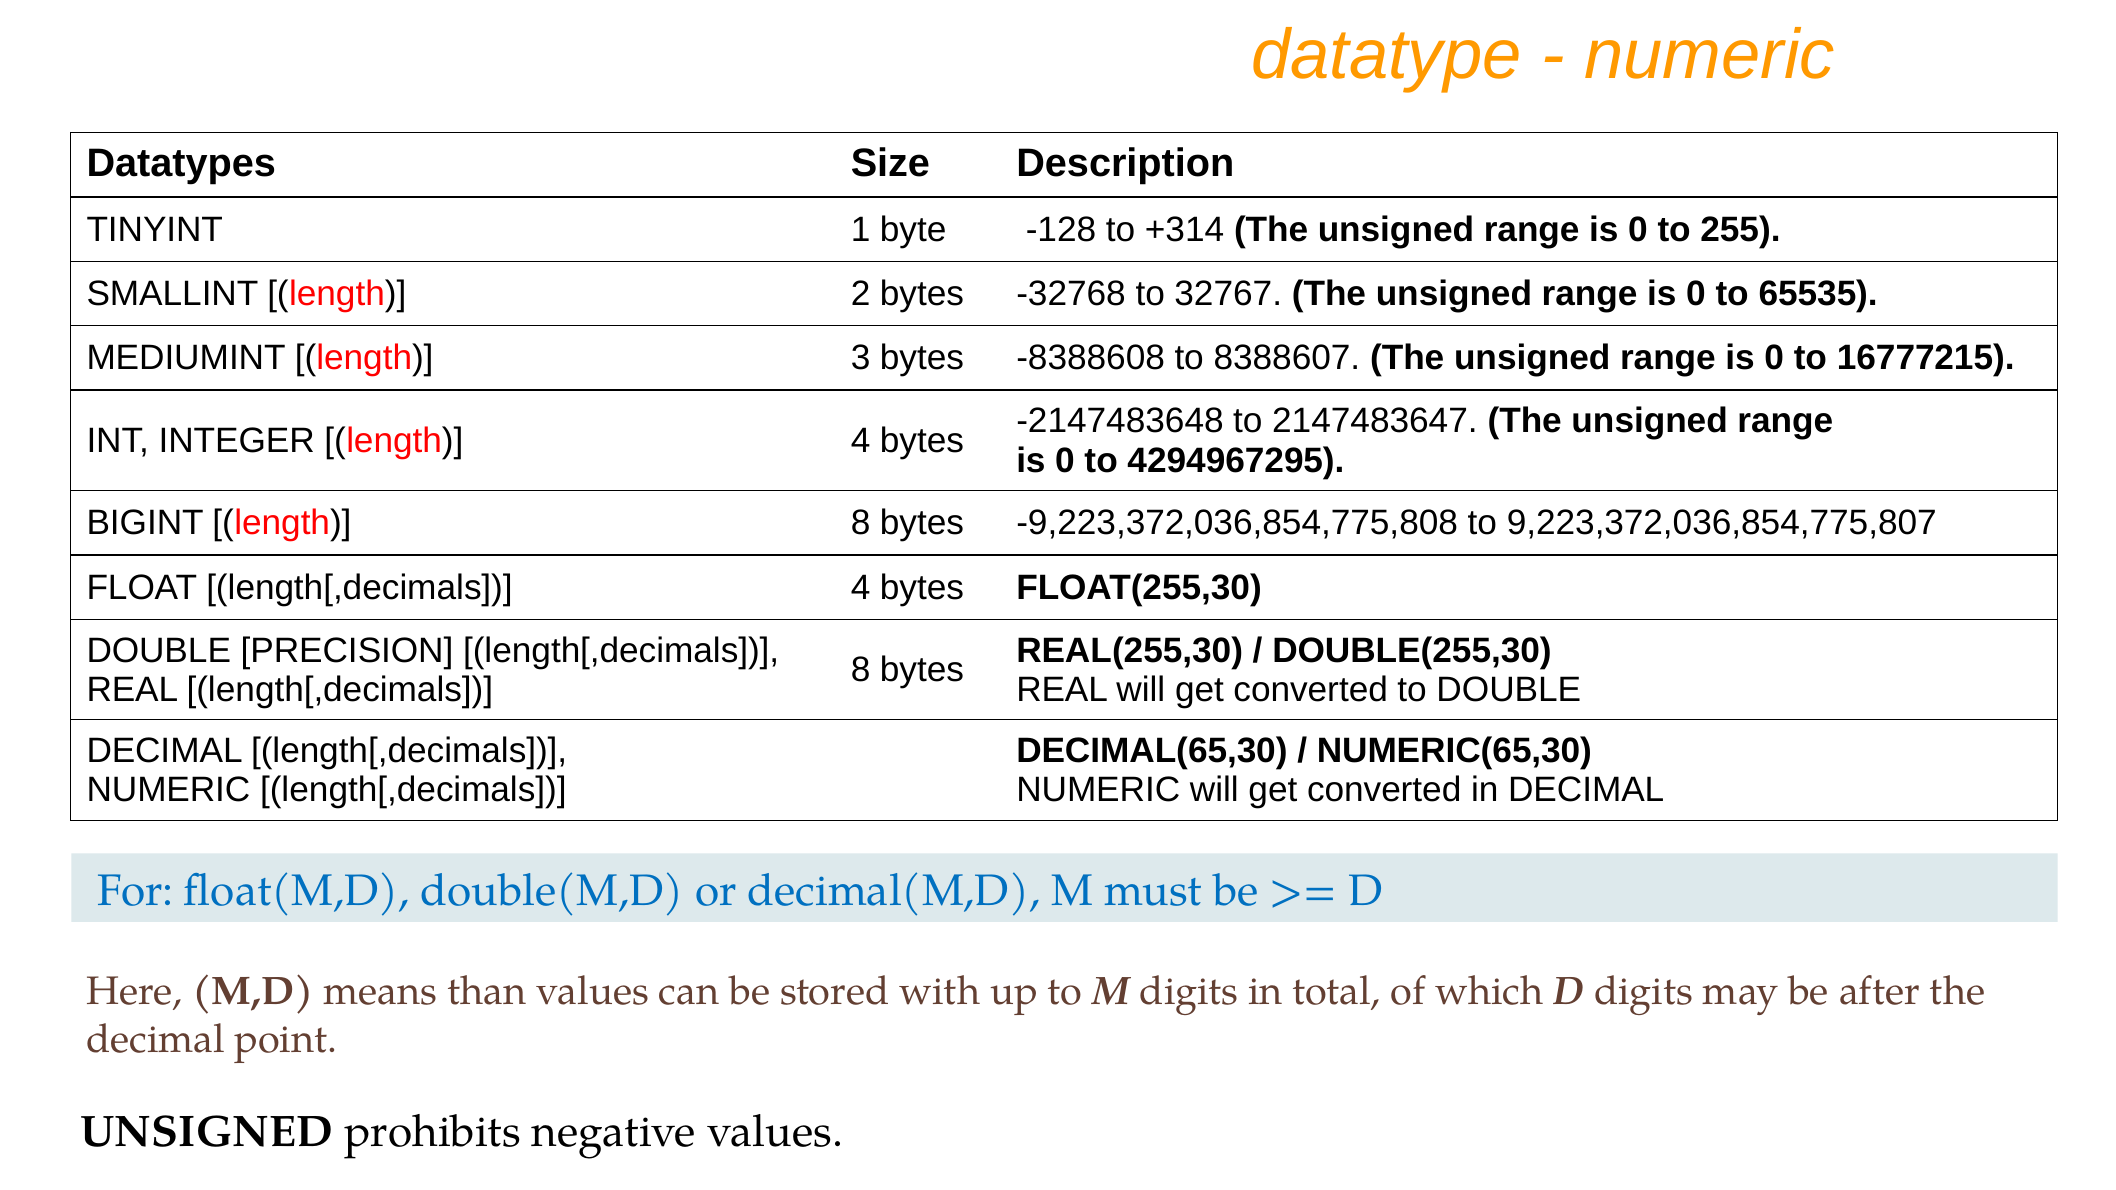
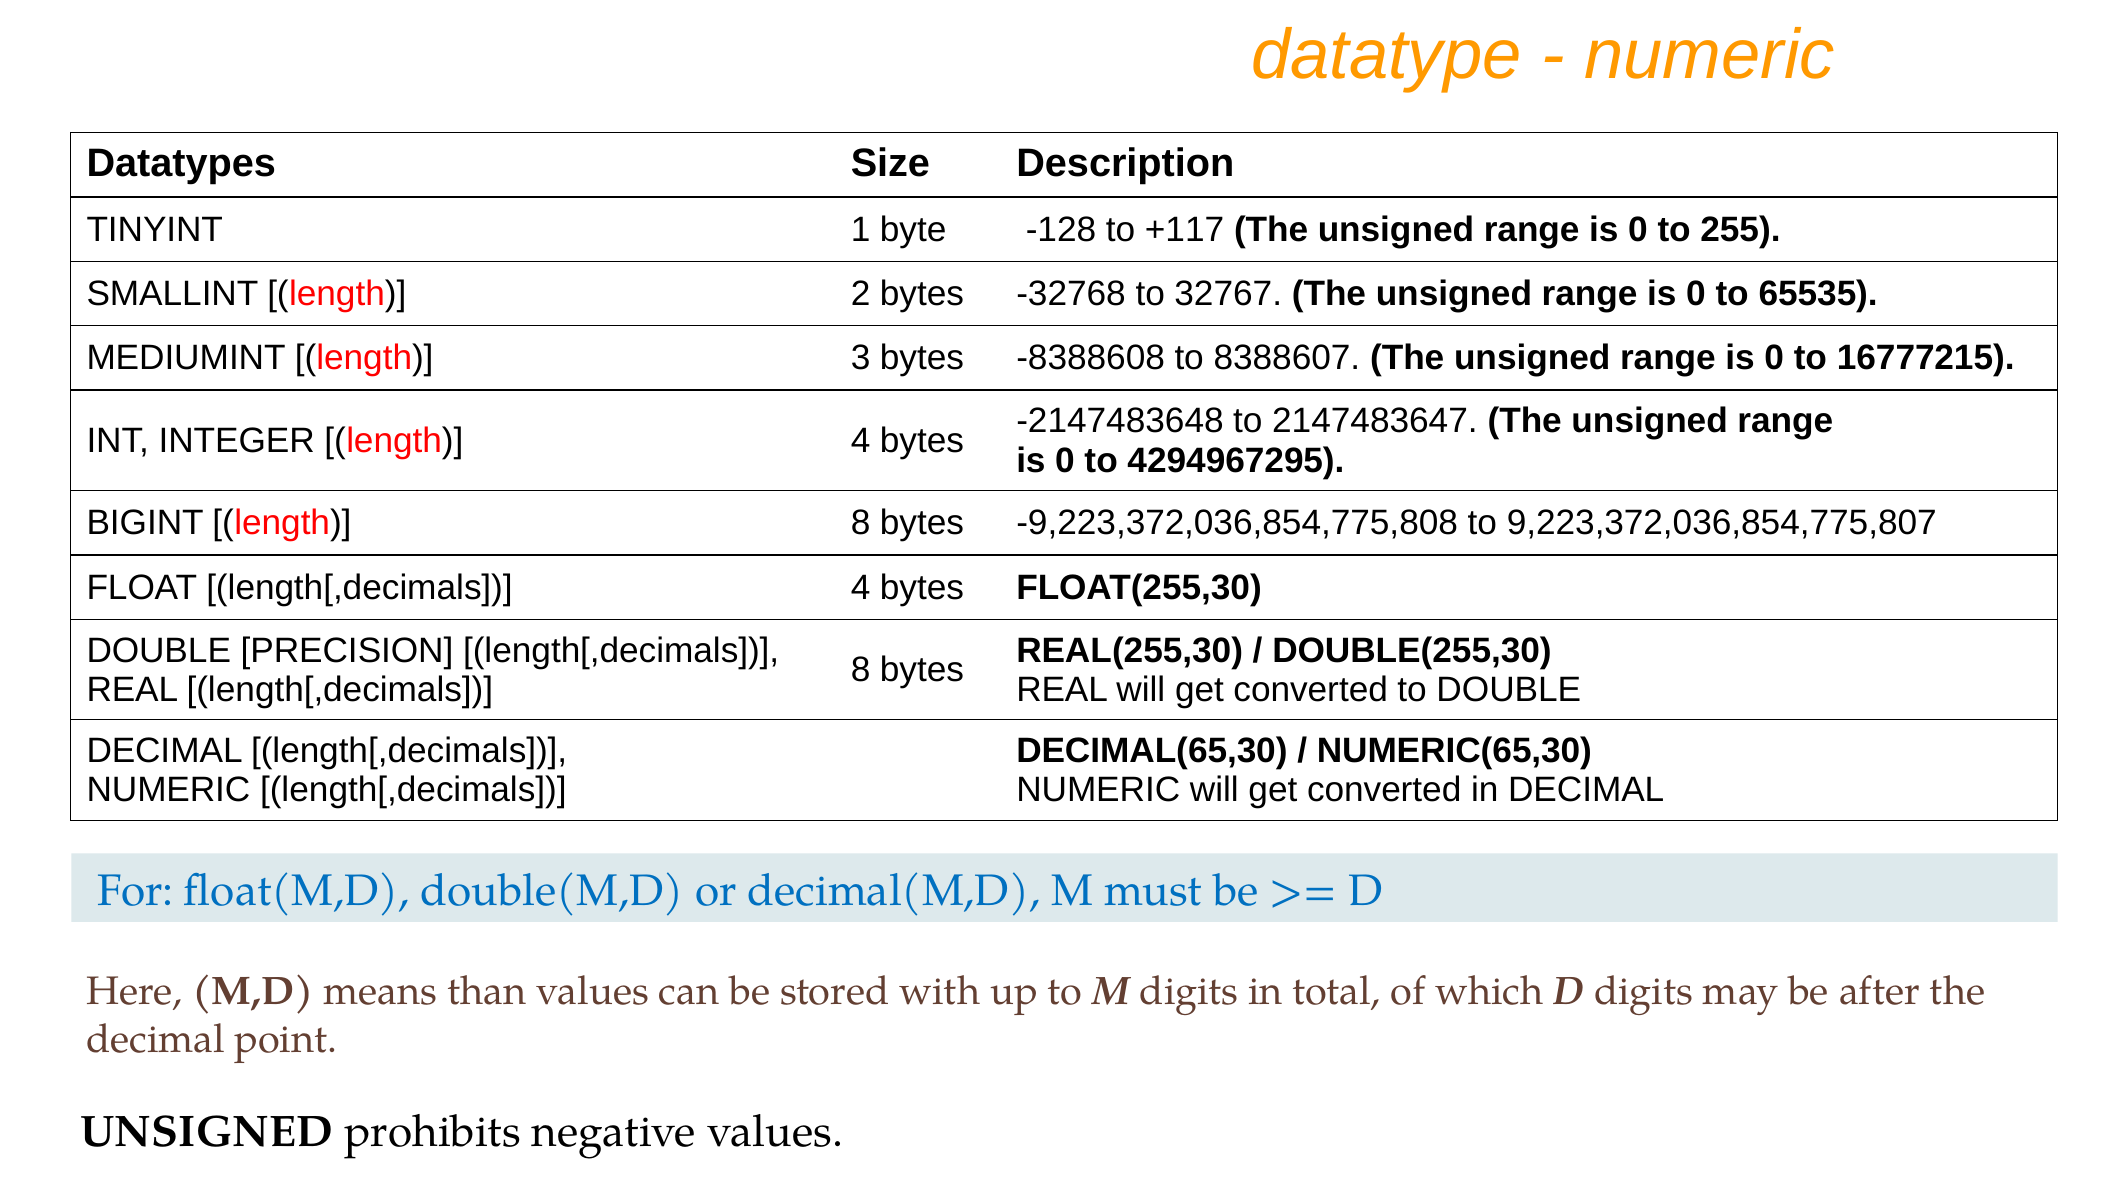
+314: +314 -> +117
